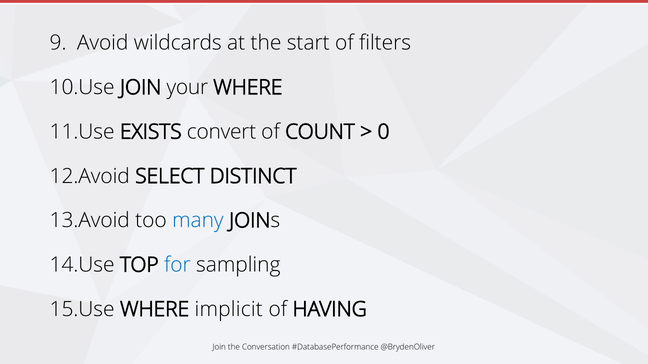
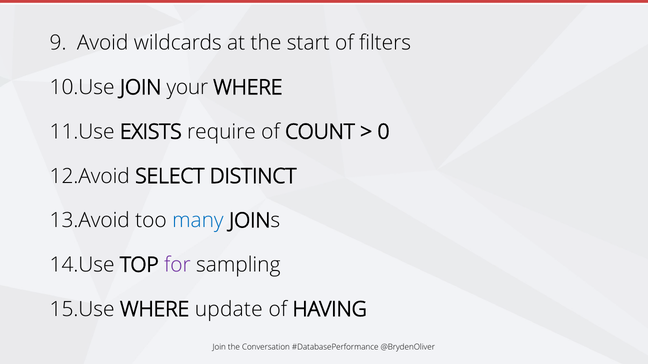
convert: convert -> require
for colour: blue -> purple
implicit: implicit -> update
